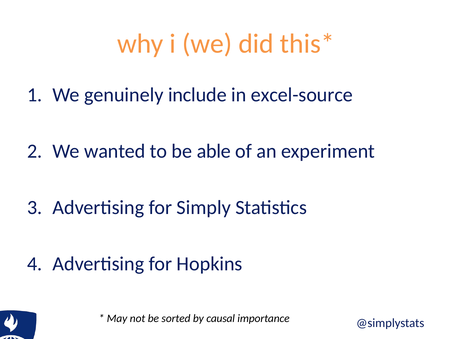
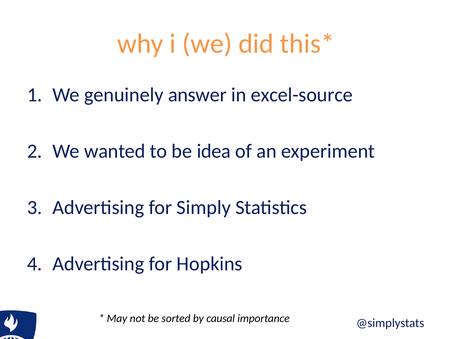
include: include -> answer
able: able -> idea
